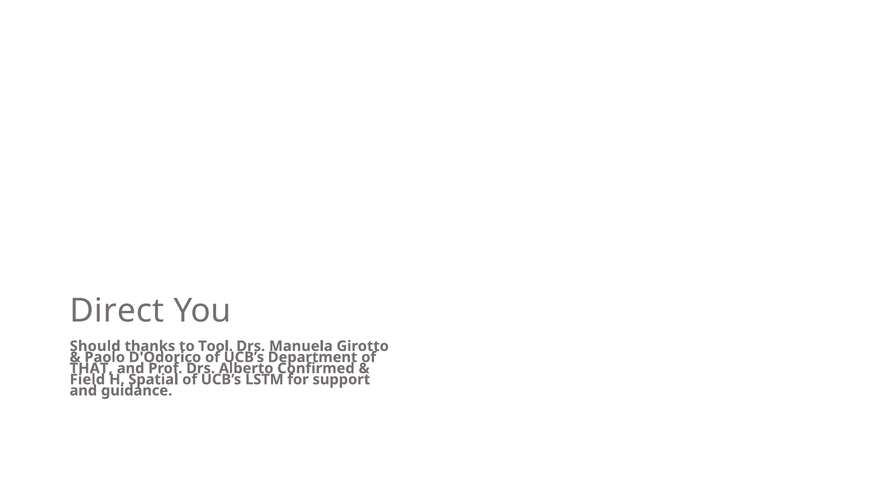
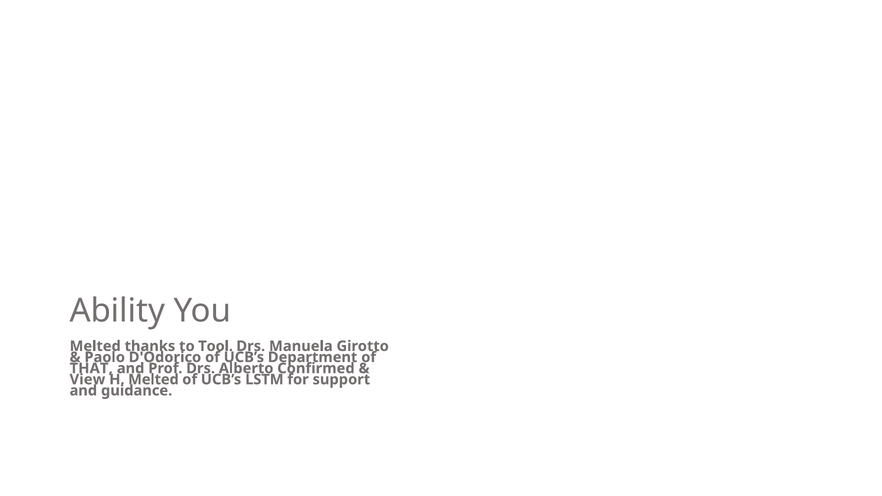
Direct: Direct -> Ability
Should at (95, 346): Should -> Melted
Field: Field -> View
H Spatial: Spatial -> Melted
